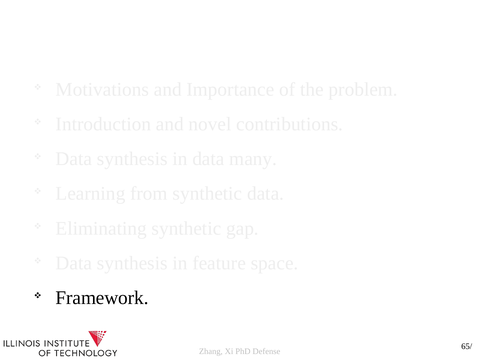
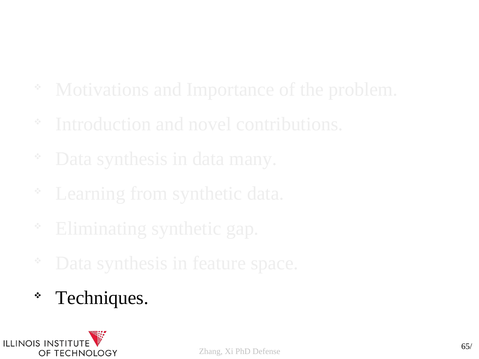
Framework: Framework -> Techniques
